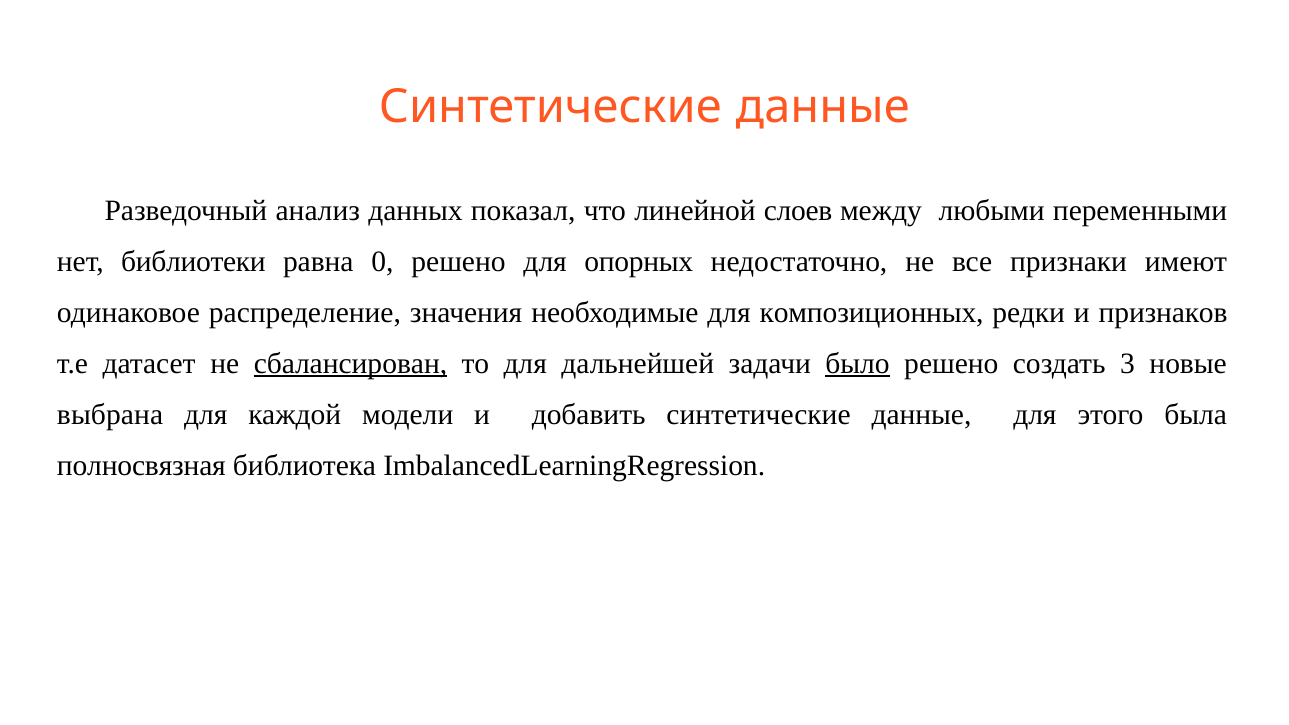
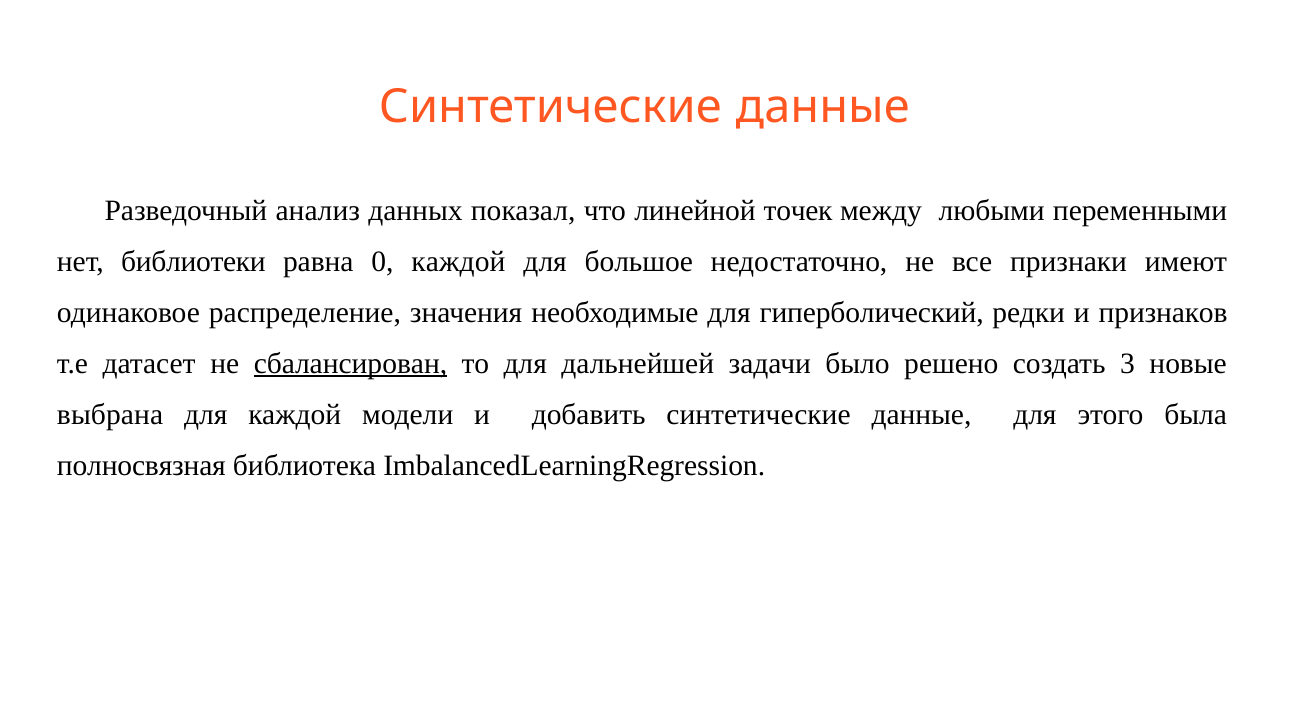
слоев: слоев -> точек
0 решено: решено -> каждой
опорных: опорных -> большое
композиционных: композиционных -> гиперболический
было underline: present -> none
